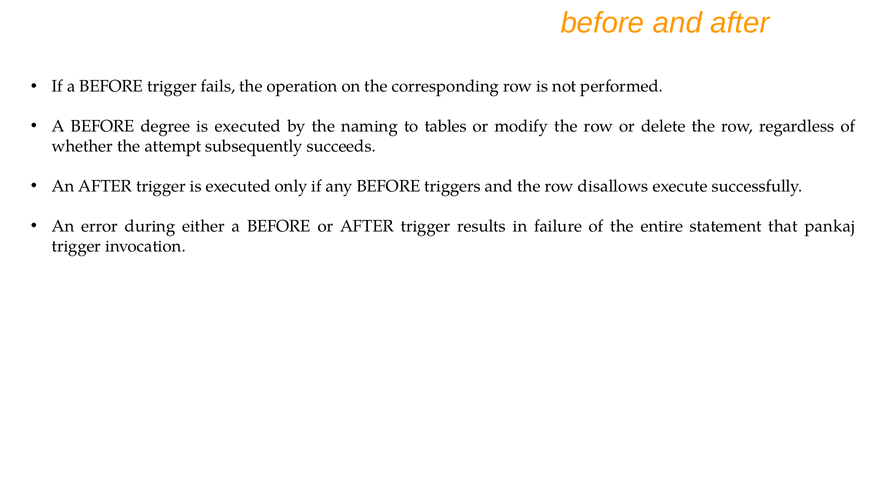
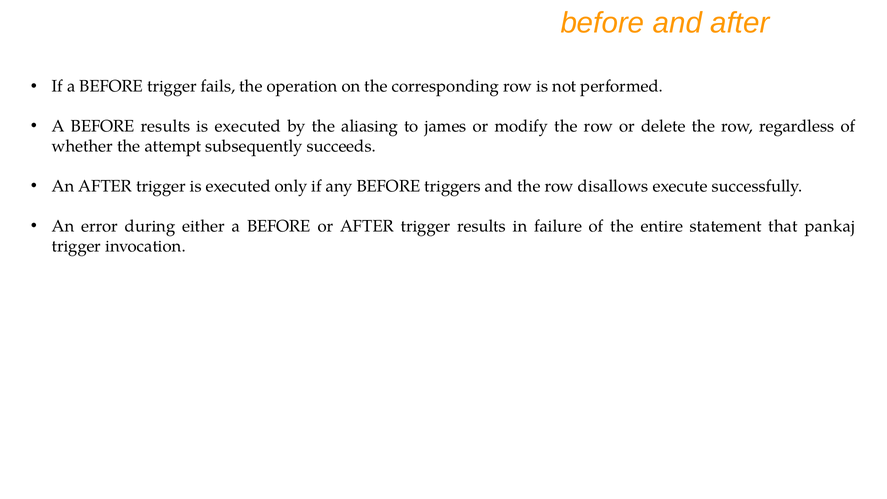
BEFORE degree: degree -> results
naming: naming -> aliasing
tables: tables -> james
